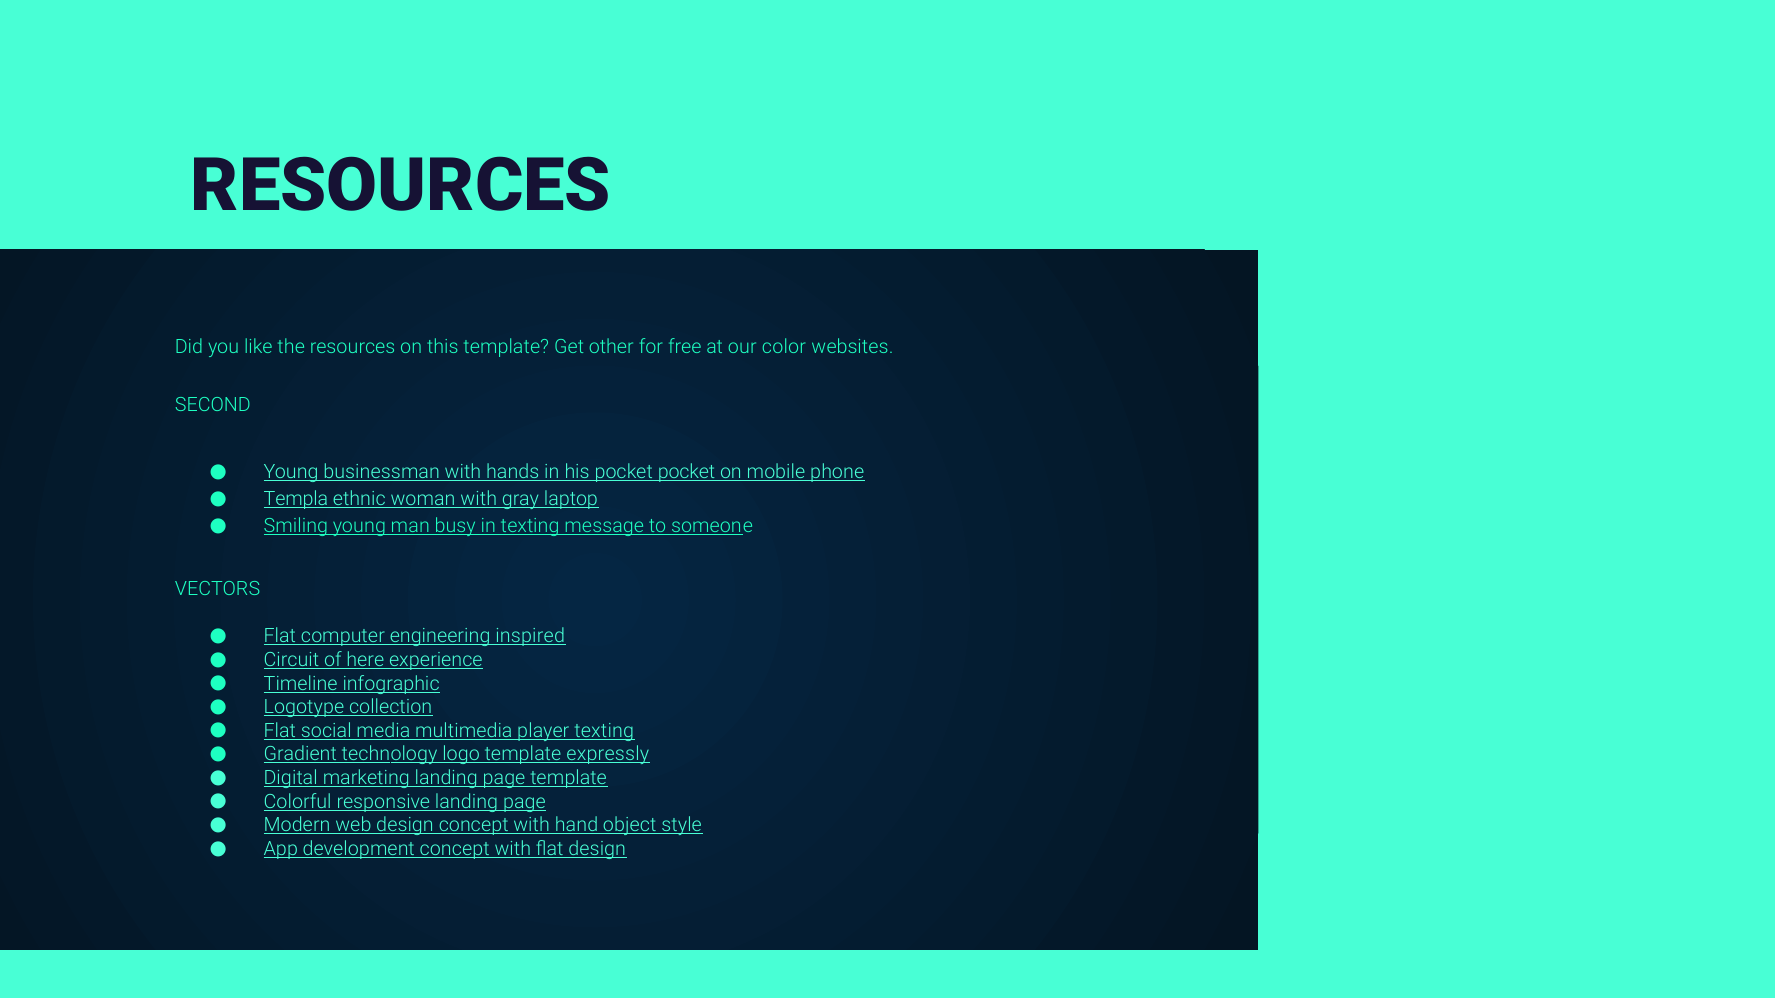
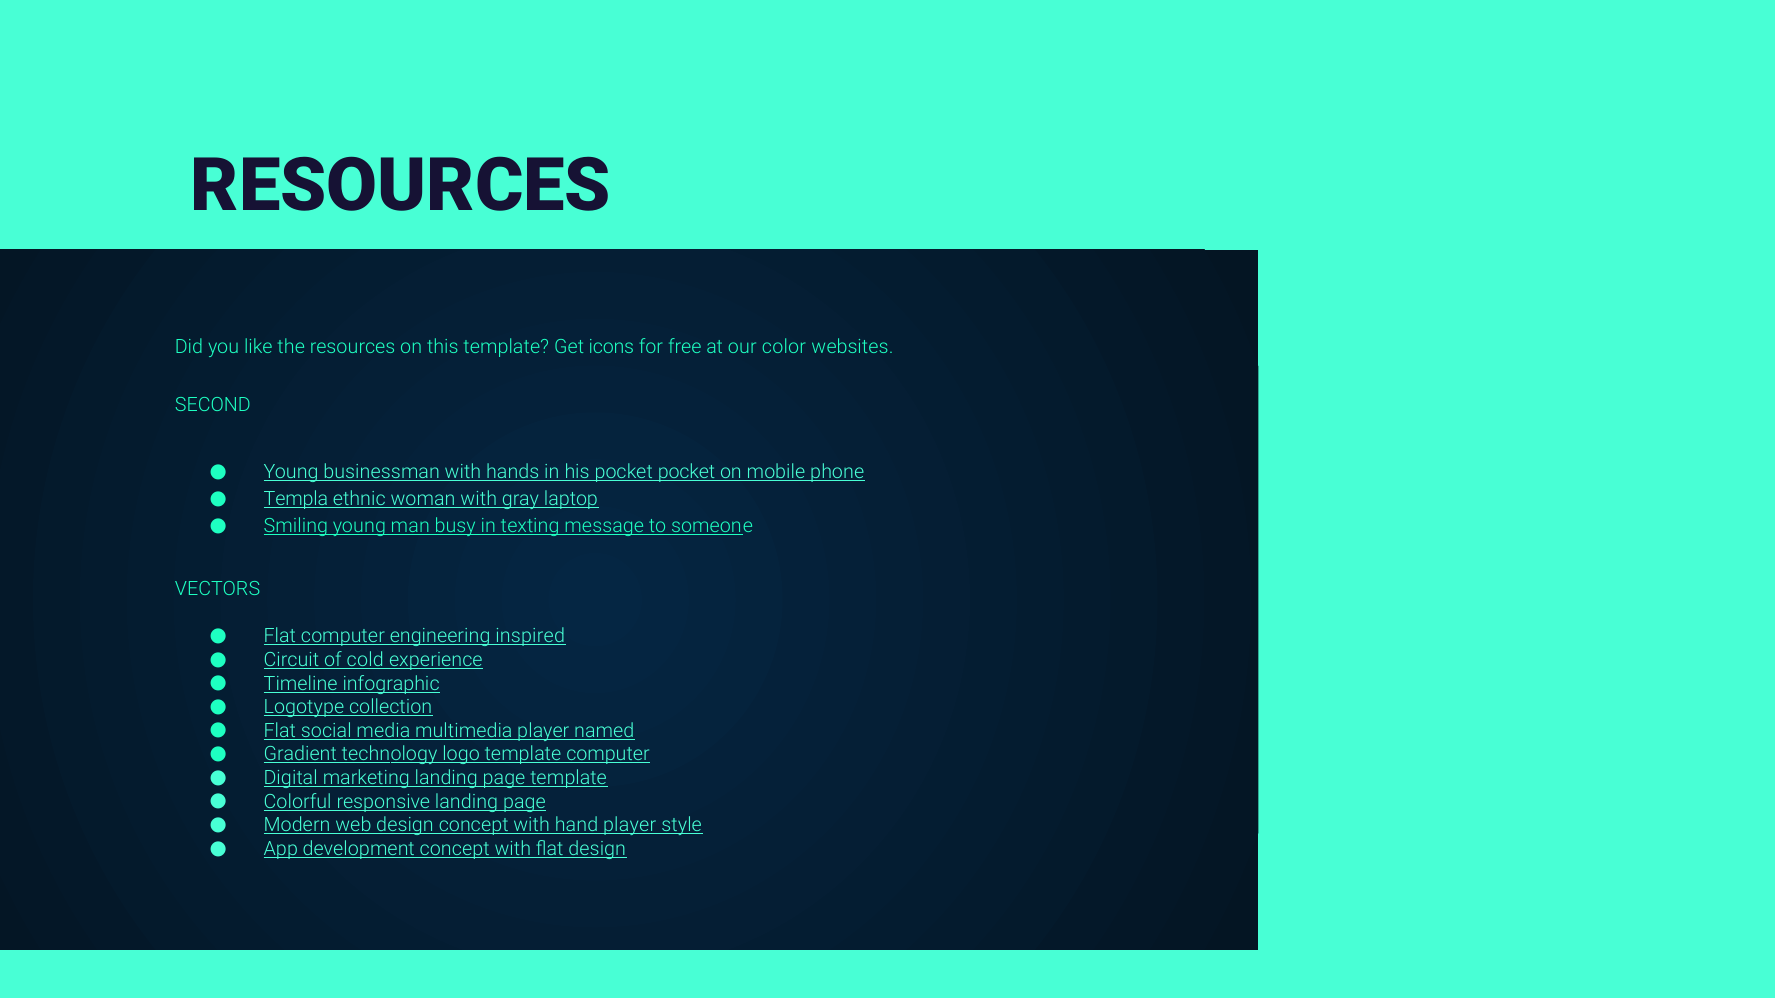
other: other -> icons
here: here -> cold
player texting: texting -> named
template expressly: expressly -> computer
hand object: object -> player
